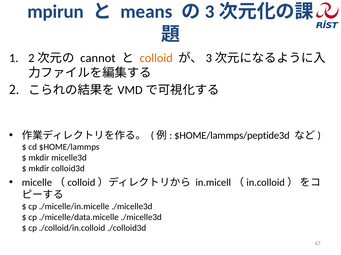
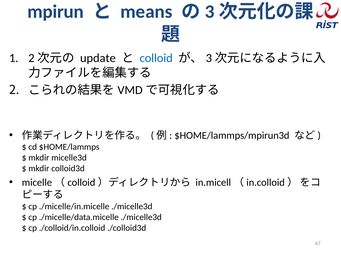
cannot: cannot -> update
colloid colour: orange -> blue
$HOME/lammps/peptide3d: $HOME/lammps/peptide3d -> $HOME/lammps/mpirun3d
